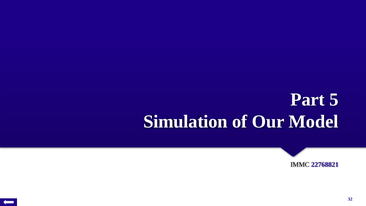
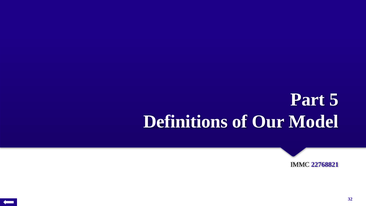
Simulation: Simulation -> Definitions
